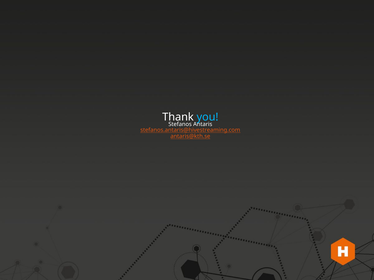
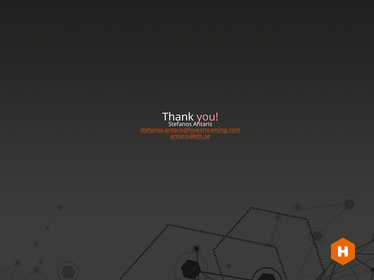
you colour: light blue -> pink
